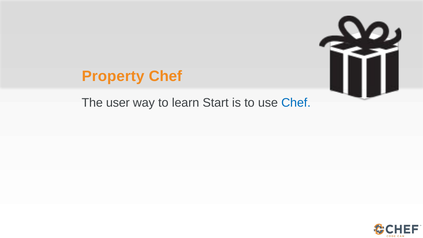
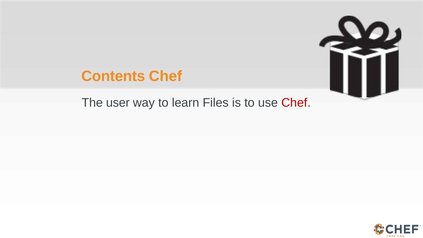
Property: Property -> Contents
Start: Start -> Files
Chef at (296, 103) colour: blue -> red
